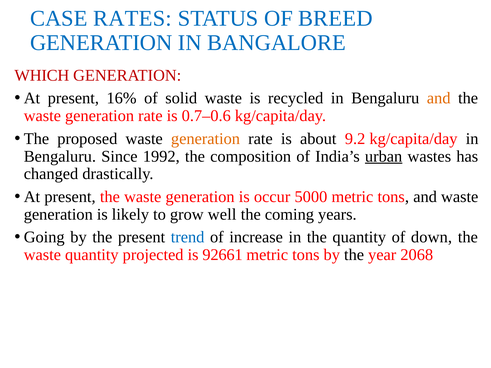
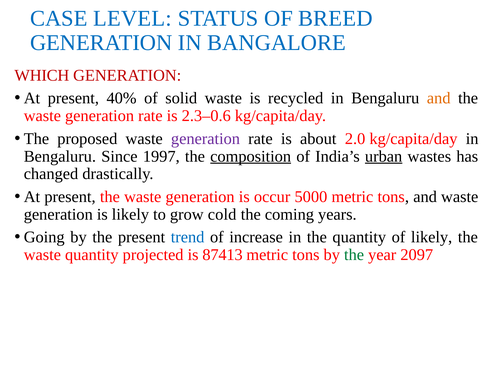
RATES: RATES -> LEVEL
16%: 16% -> 40%
0.7–0.6: 0.7–0.6 -> 2.3–0.6
generation at (205, 139) colour: orange -> purple
9.2: 9.2 -> 2.0
1992: 1992 -> 1997
composition underline: none -> present
well: well -> cold
of down: down -> likely
92661: 92661 -> 87413
the at (354, 255) colour: black -> green
2068: 2068 -> 2097
